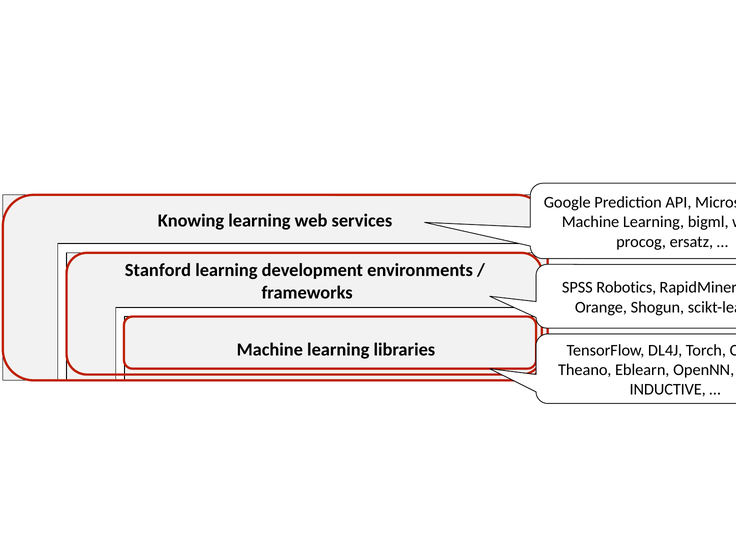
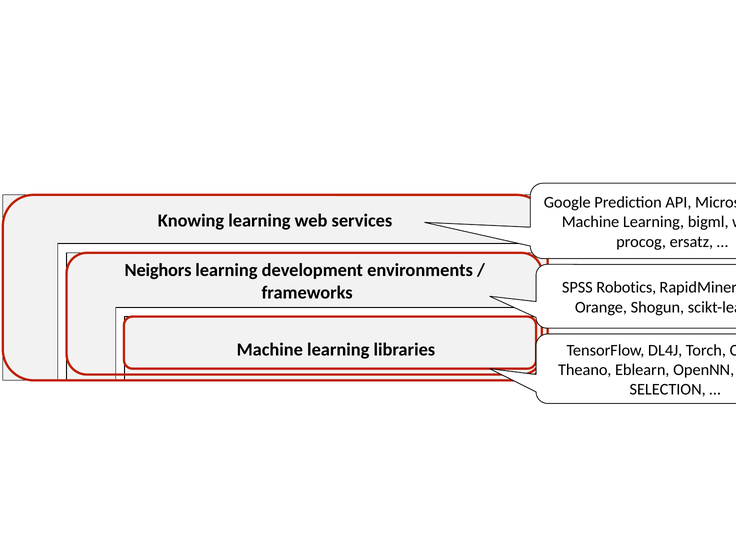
Stanford: Stanford -> Neighors
INDUCTIVE: INDUCTIVE -> SELECTION
